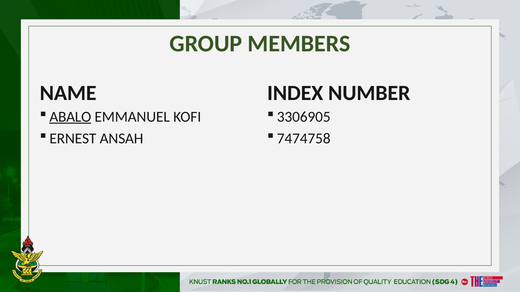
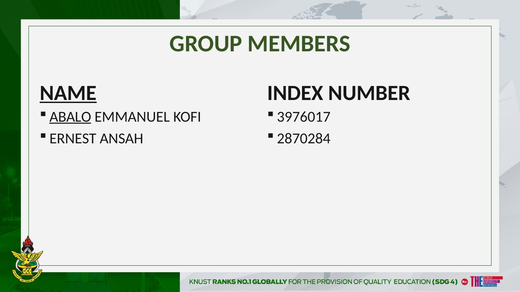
NAME underline: none -> present
3306905: 3306905 -> 3976017
7474758: 7474758 -> 2870284
